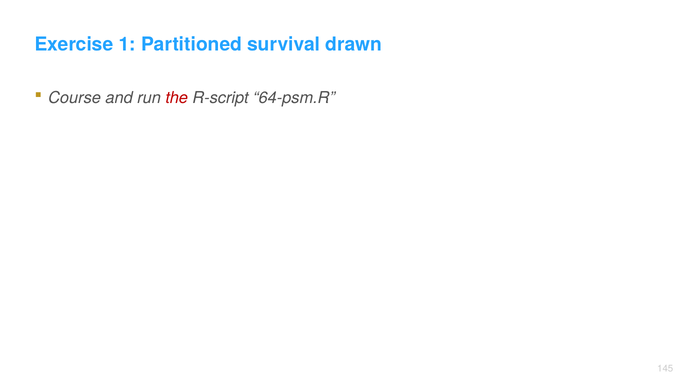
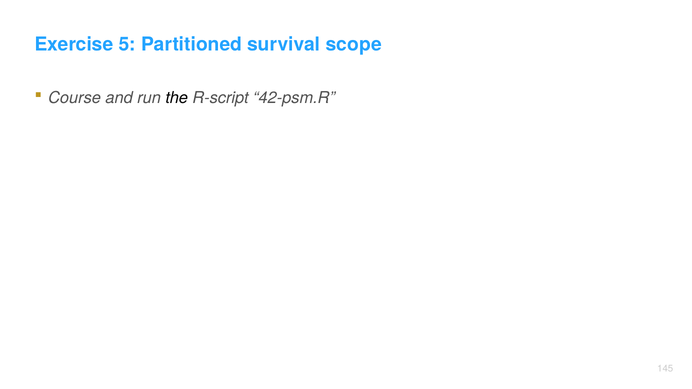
1: 1 -> 5
drawn: drawn -> scope
the colour: red -> black
64-psm.R: 64-psm.R -> 42-psm.R
